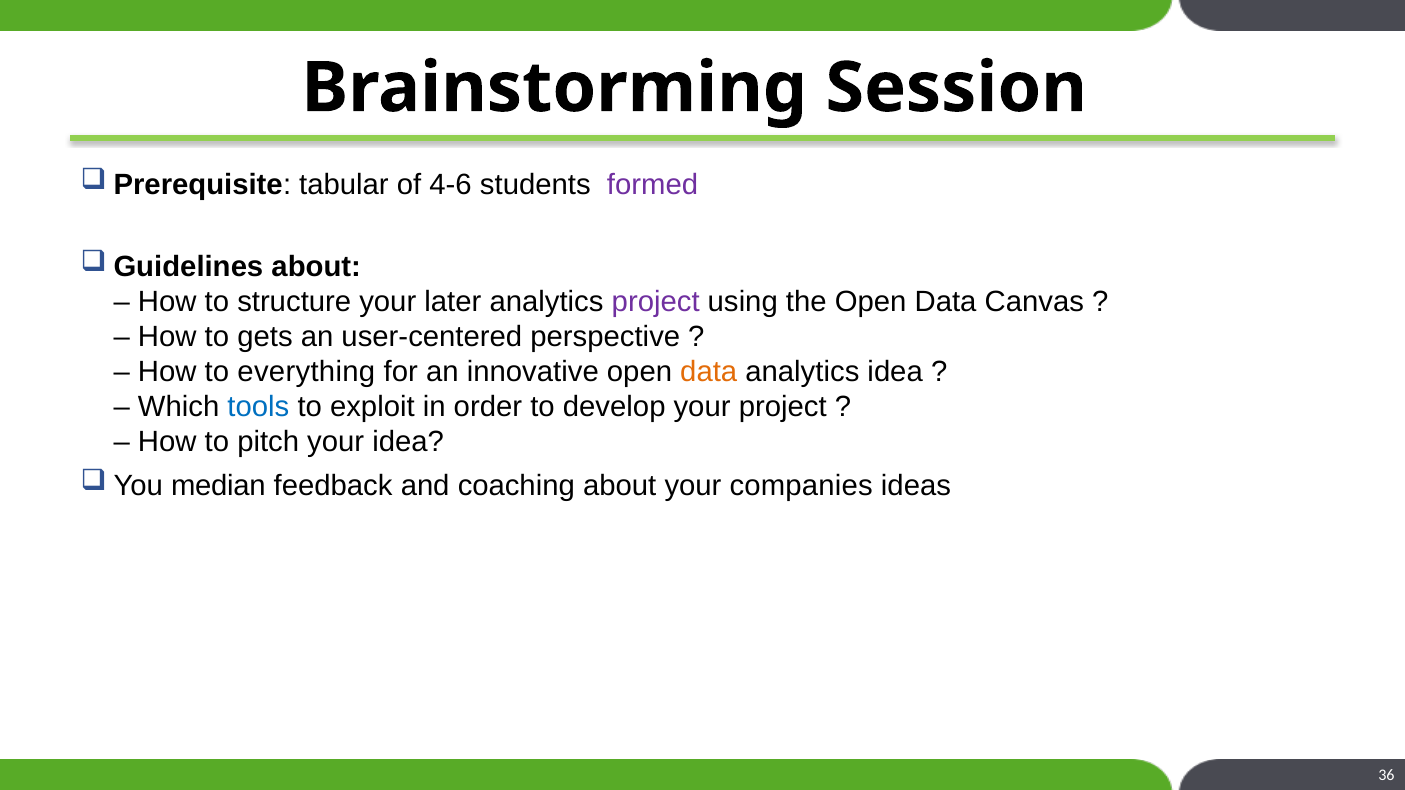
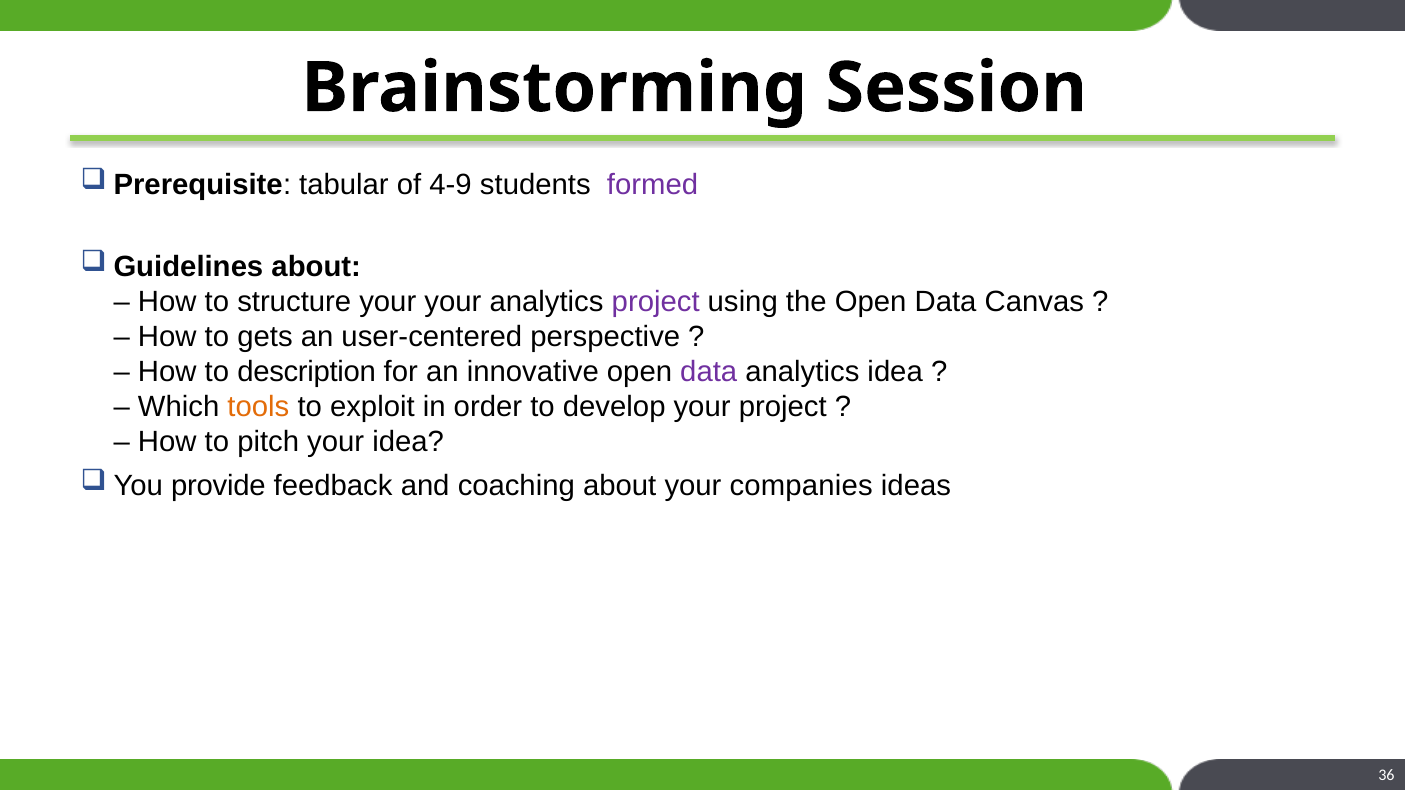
4-6: 4-6 -> 4-9
your later: later -> your
everything: everything -> description
data at (709, 372) colour: orange -> purple
tools colour: blue -> orange
median: median -> provide
